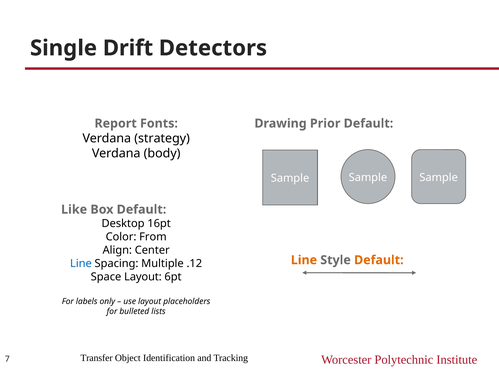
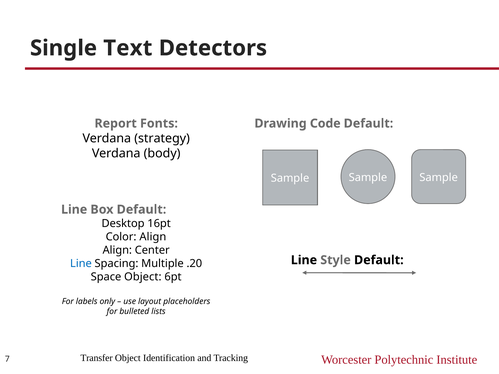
Drift: Drift -> Text
Prior: Prior -> Code
Like at (74, 210): Like -> Line
Color From: From -> Align
Line at (304, 260) colour: orange -> black
Default at (379, 260) colour: orange -> black
.12: .12 -> .20
Space Layout: Layout -> Object
